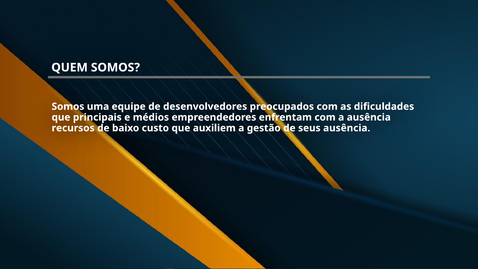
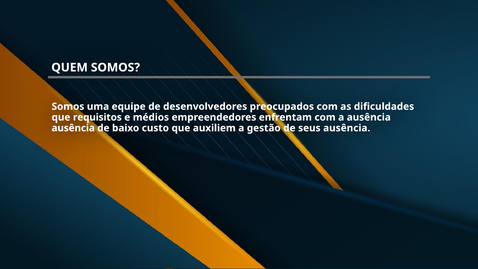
principais: principais -> requisitos
recursos at (73, 128): recursos -> ausência
